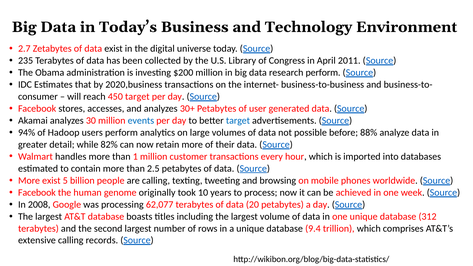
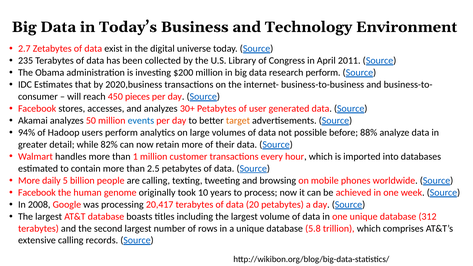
450 target: target -> pieces
30: 30 -> 50
target at (238, 121) colour: blue -> orange
More exist: exist -> daily
62,077: 62,077 -> 20,417
9.4: 9.4 -> 5.8
